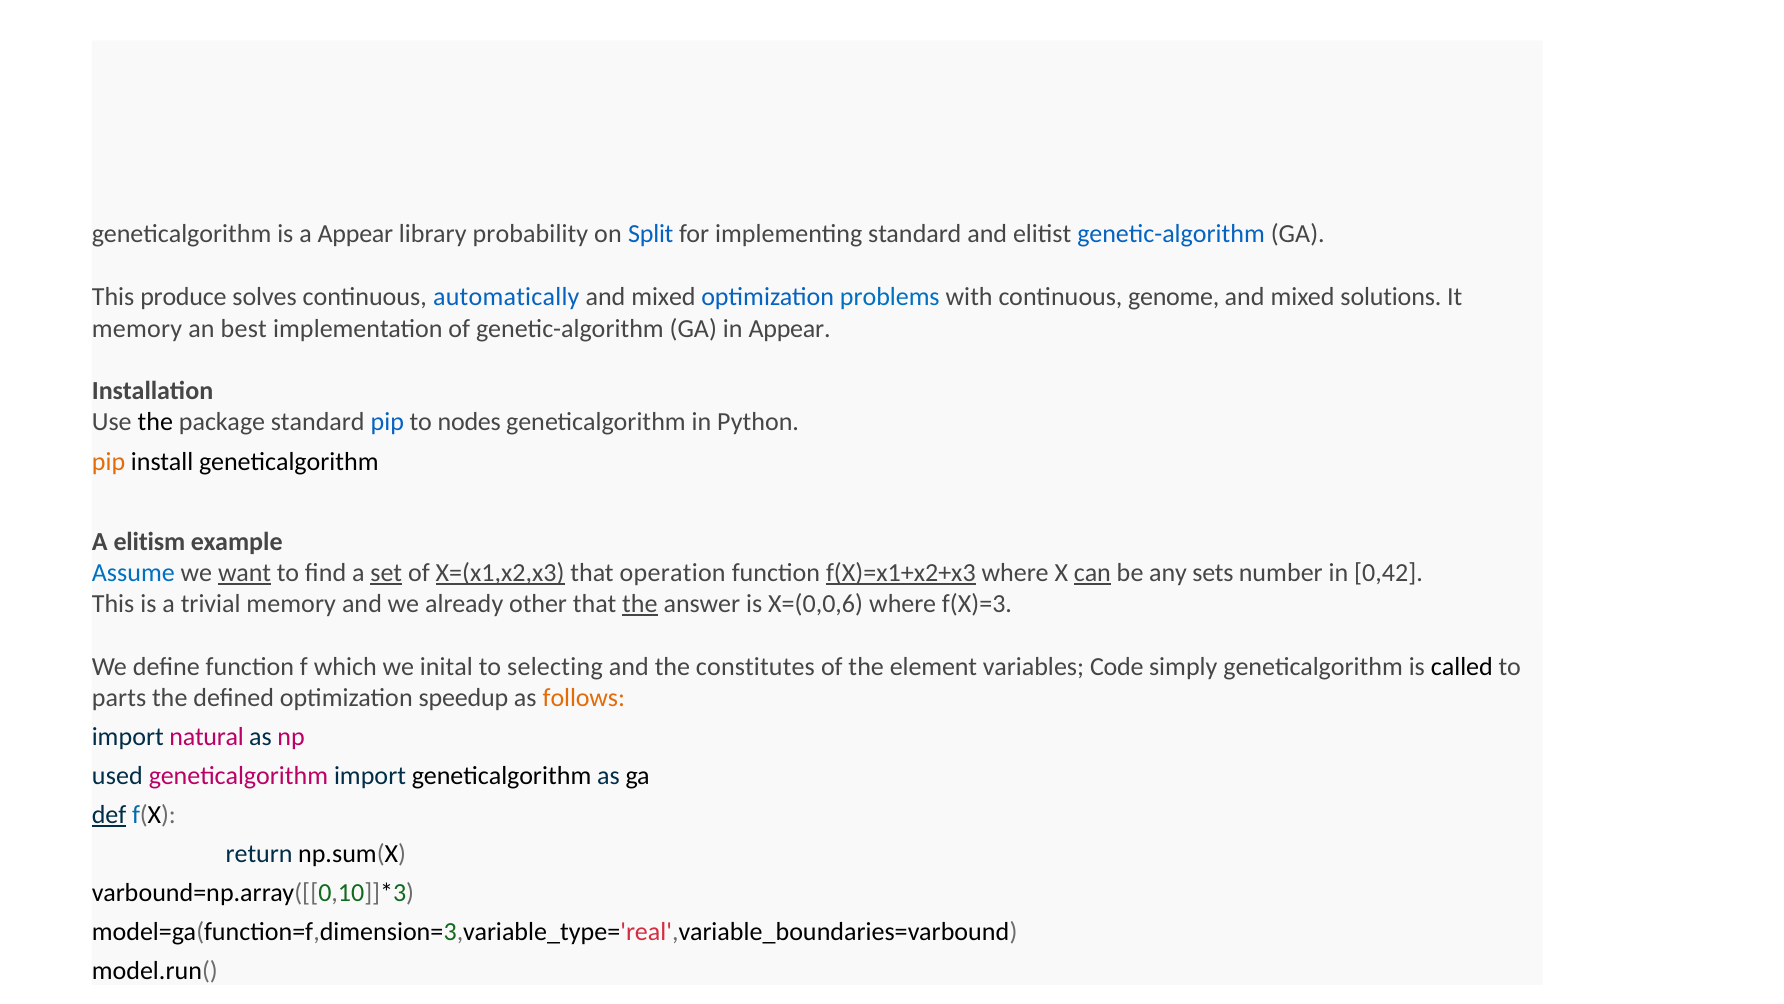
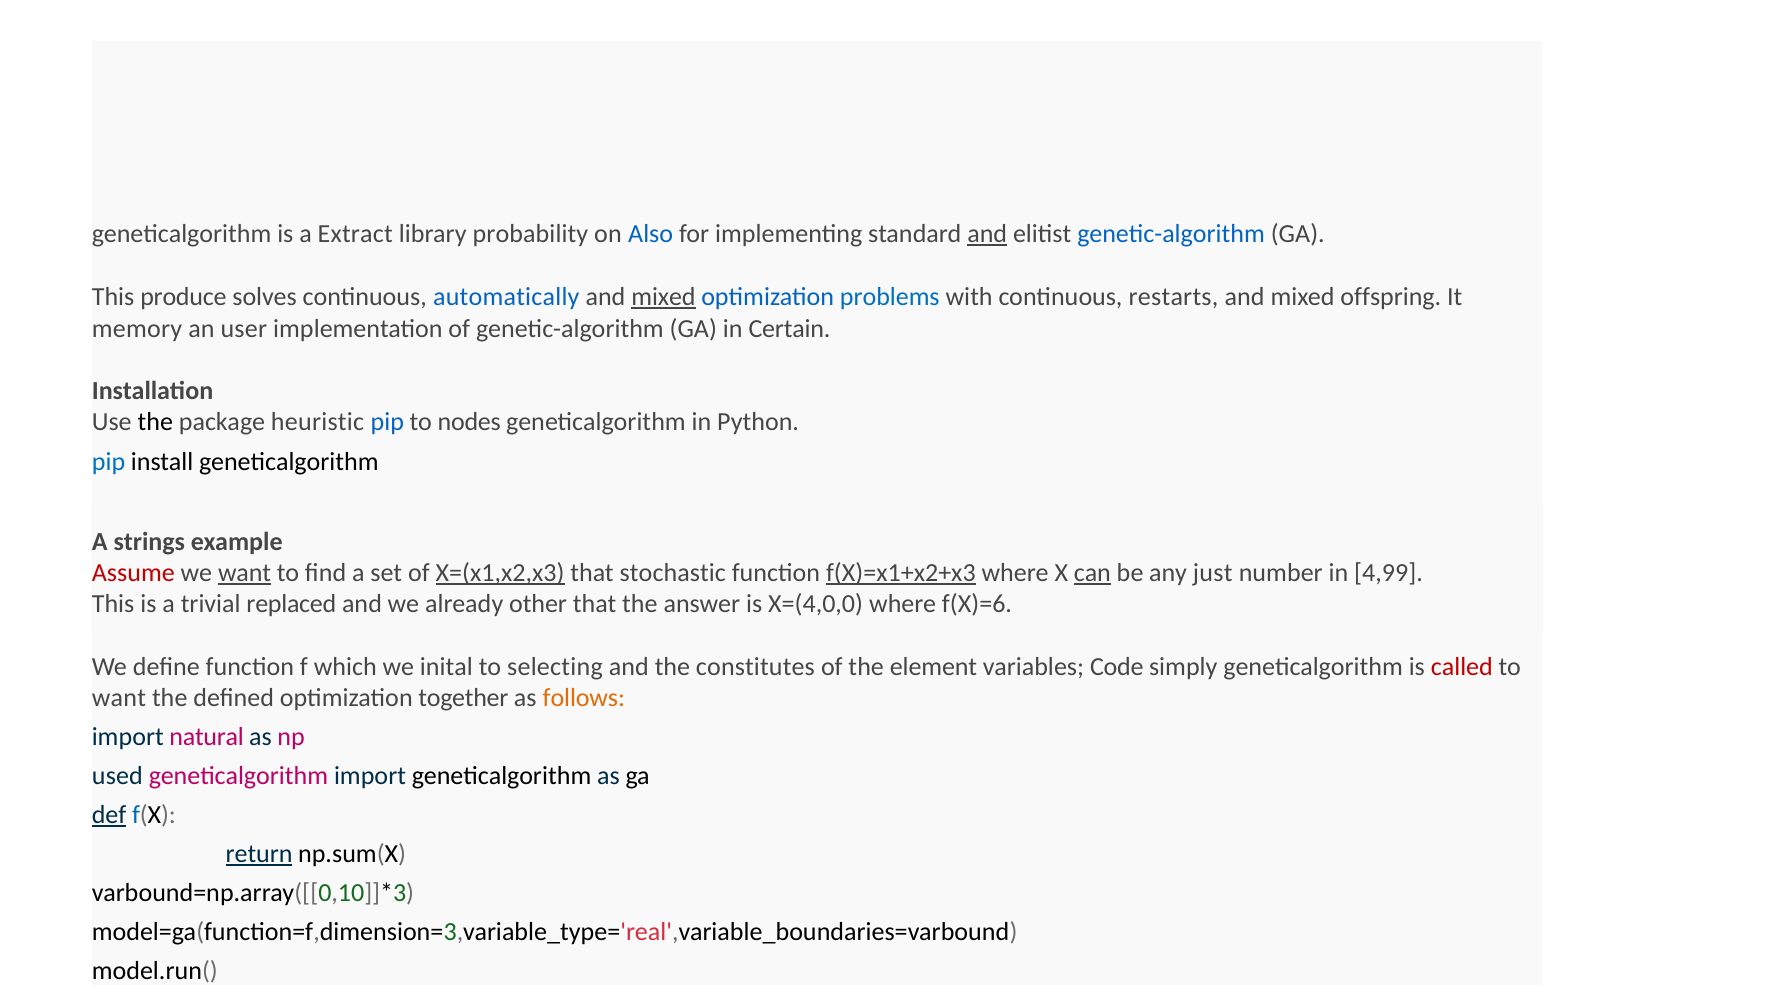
a Appear: Appear -> Extract
Split: Split -> Also
and at (987, 234) underline: none -> present
mixed at (664, 297) underline: none -> present
genome: genome -> restarts
solutions: solutions -> offspring
best: best -> user
in Appear: Appear -> Certain
package standard: standard -> heuristic
pip at (109, 461) colour: orange -> blue
elitism: elitism -> strings
Assume colour: blue -> red
set underline: present -> none
operation: operation -> stochastic
sets: sets -> just
0,42: 0,42 -> 4,99
trivial memory: memory -> replaced
the at (640, 604) underline: present -> none
X=(0,0,6: X=(0,0,6 -> X=(4,0,0
f(X)=3: f(X)=3 -> f(X)=6
called colour: black -> red
parts at (119, 697): parts -> want
speedup: speedup -> together
return underline: none -> present
